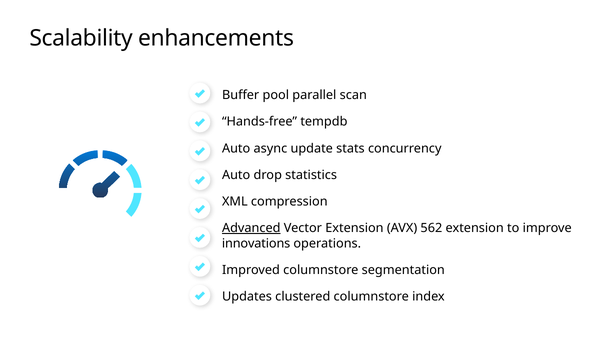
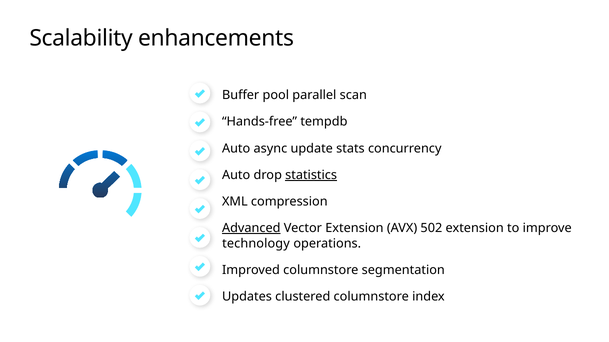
statistics underline: none -> present
562: 562 -> 502
innovations: innovations -> technology
